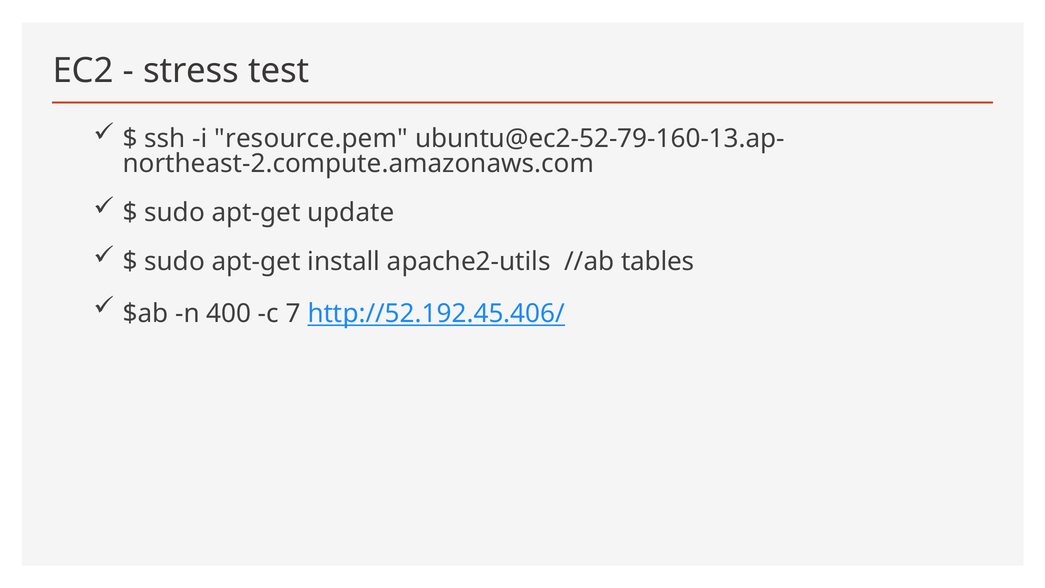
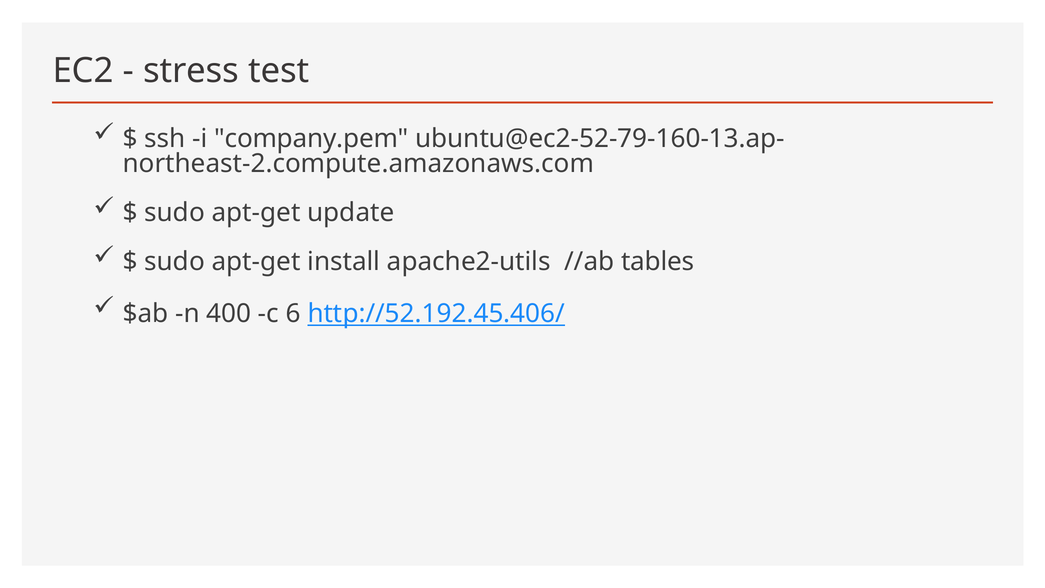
resource.pem: resource.pem -> company.pem
7: 7 -> 6
